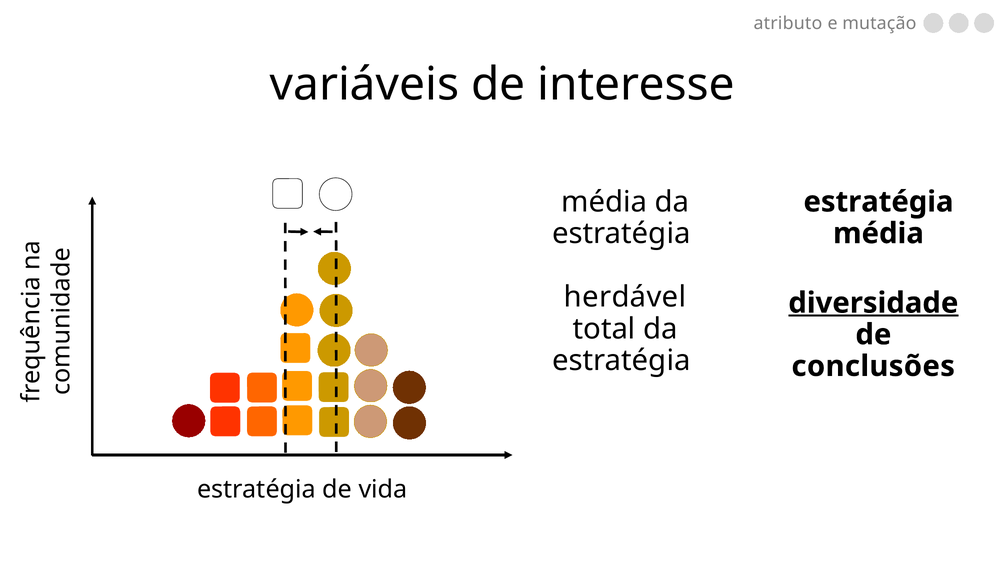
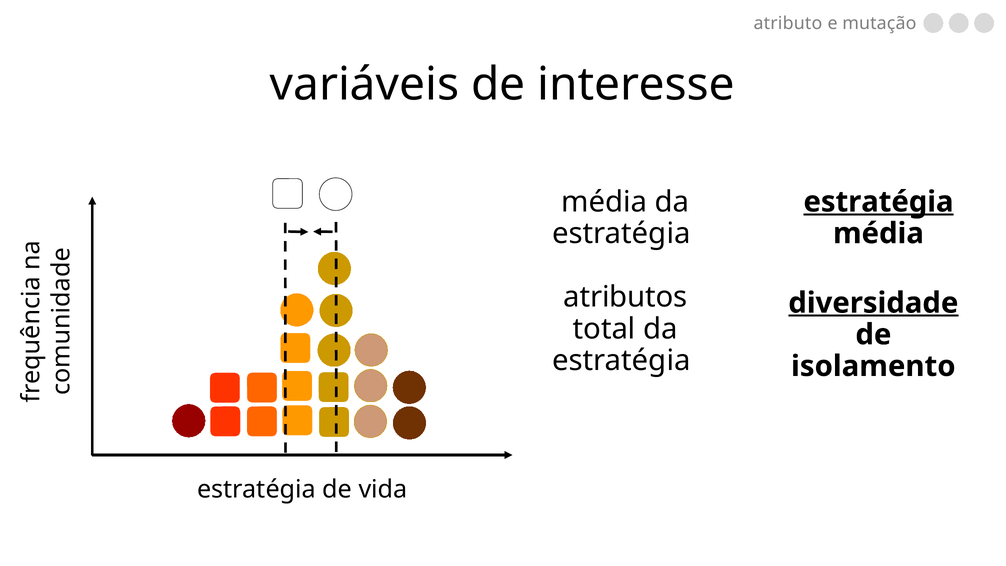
estratégia at (878, 202) underline: none -> present
herdável: herdável -> atributos
conclusões: conclusões -> isolamento
